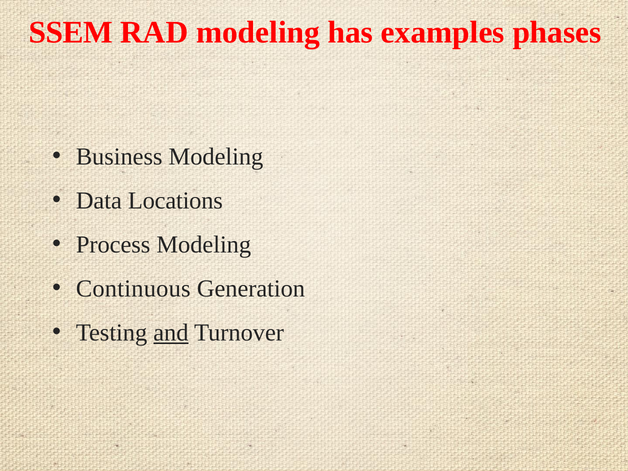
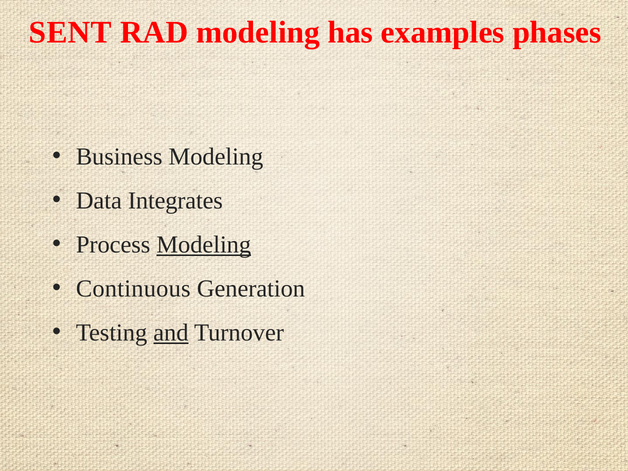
SSEM: SSEM -> SENT
Locations: Locations -> Integrates
Modeling at (204, 245) underline: none -> present
